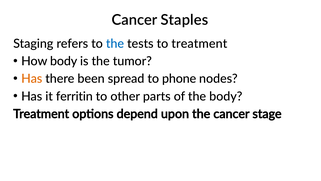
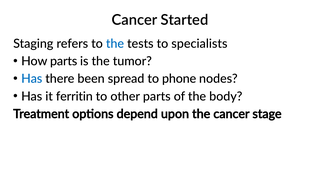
Staples: Staples -> Started
to treatment: treatment -> specialists
How body: body -> parts
Has at (32, 79) colour: orange -> blue
